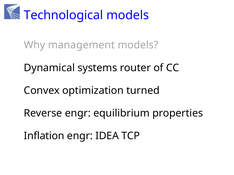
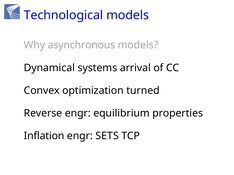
management: management -> asynchronous
router: router -> arrival
IDEA: IDEA -> SETS
